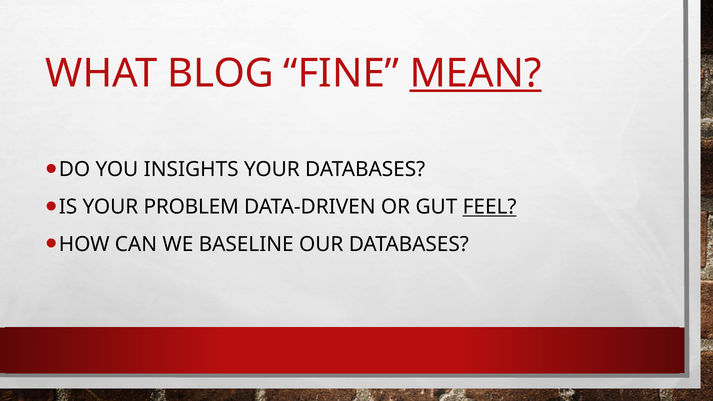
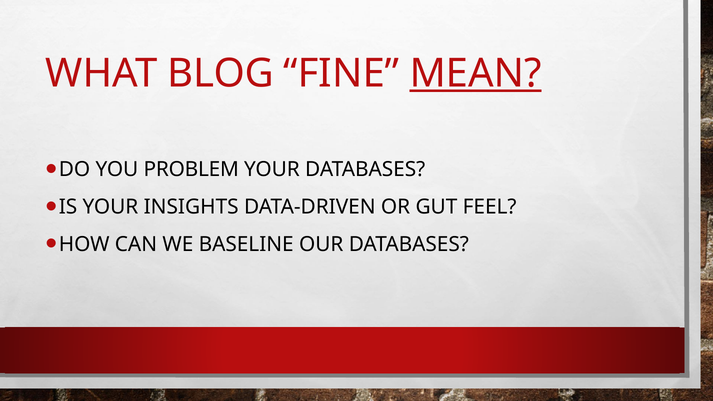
INSIGHTS: INSIGHTS -> PROBLEM
PROBLEM: PROBLEM -> INSIGHTS
FEEL underline: present -> none
